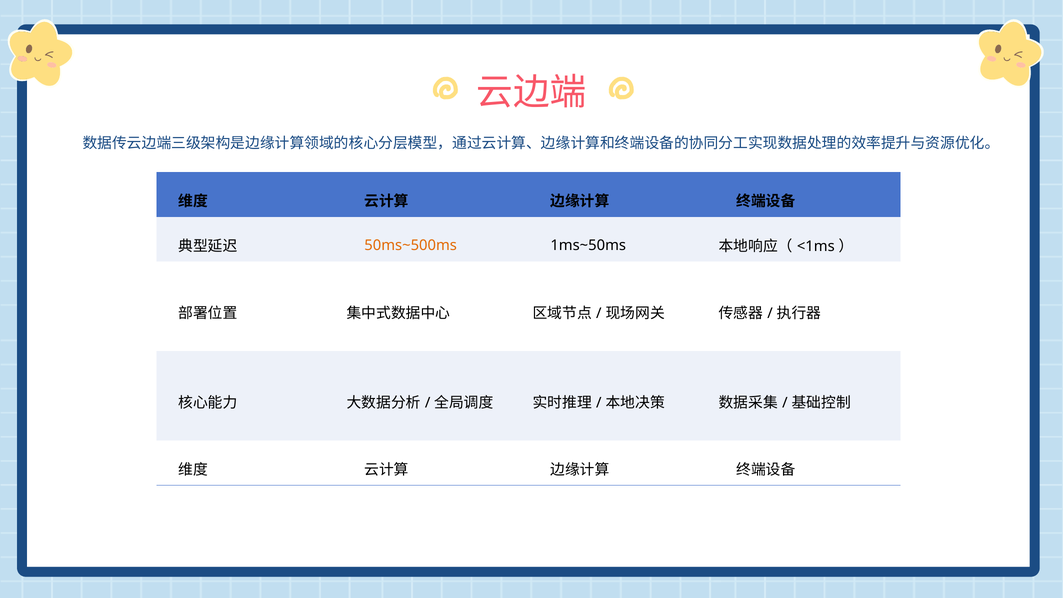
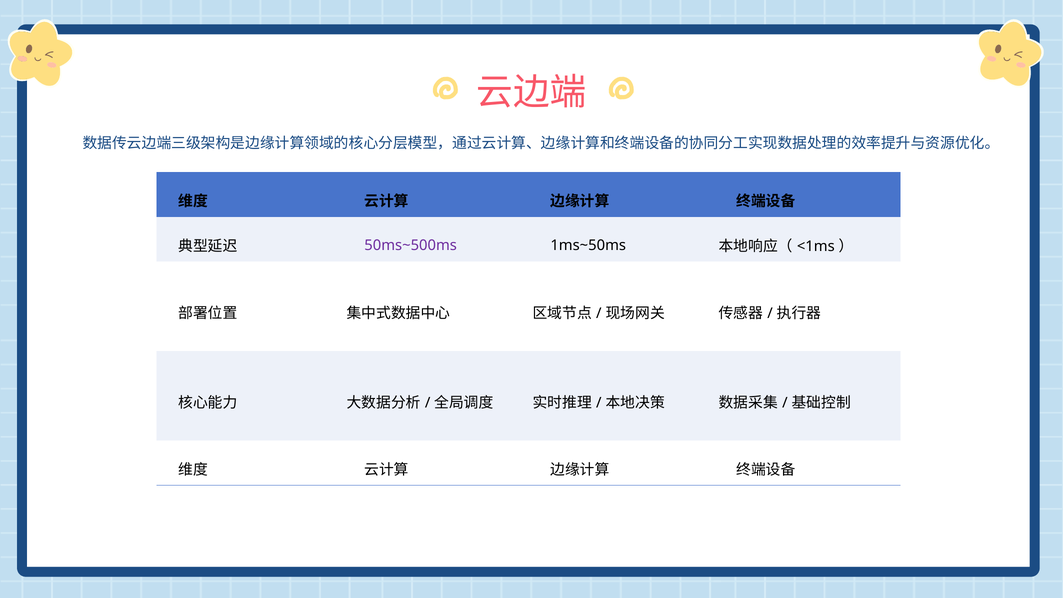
50ms~500ms colour: orange -> purple
